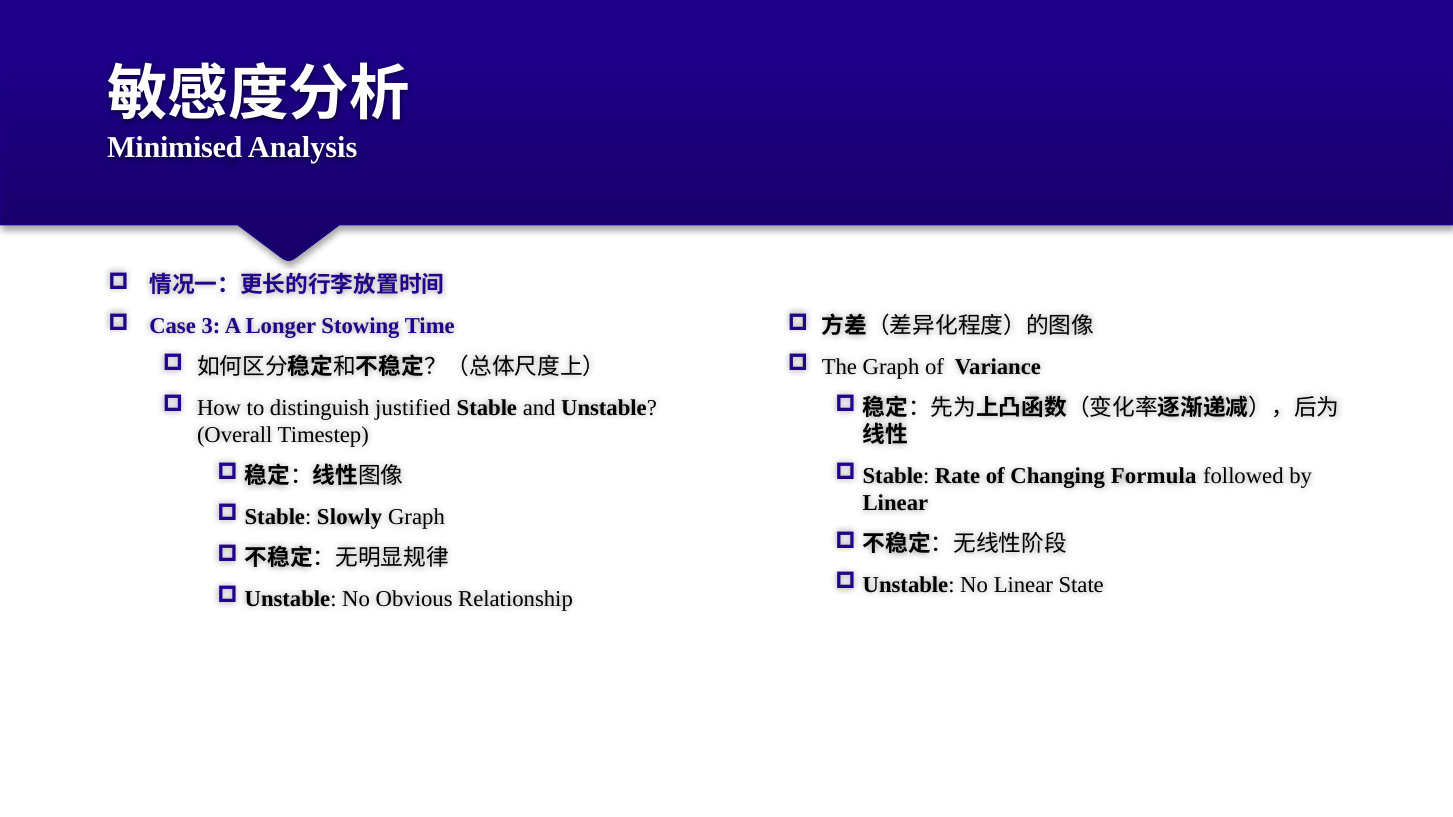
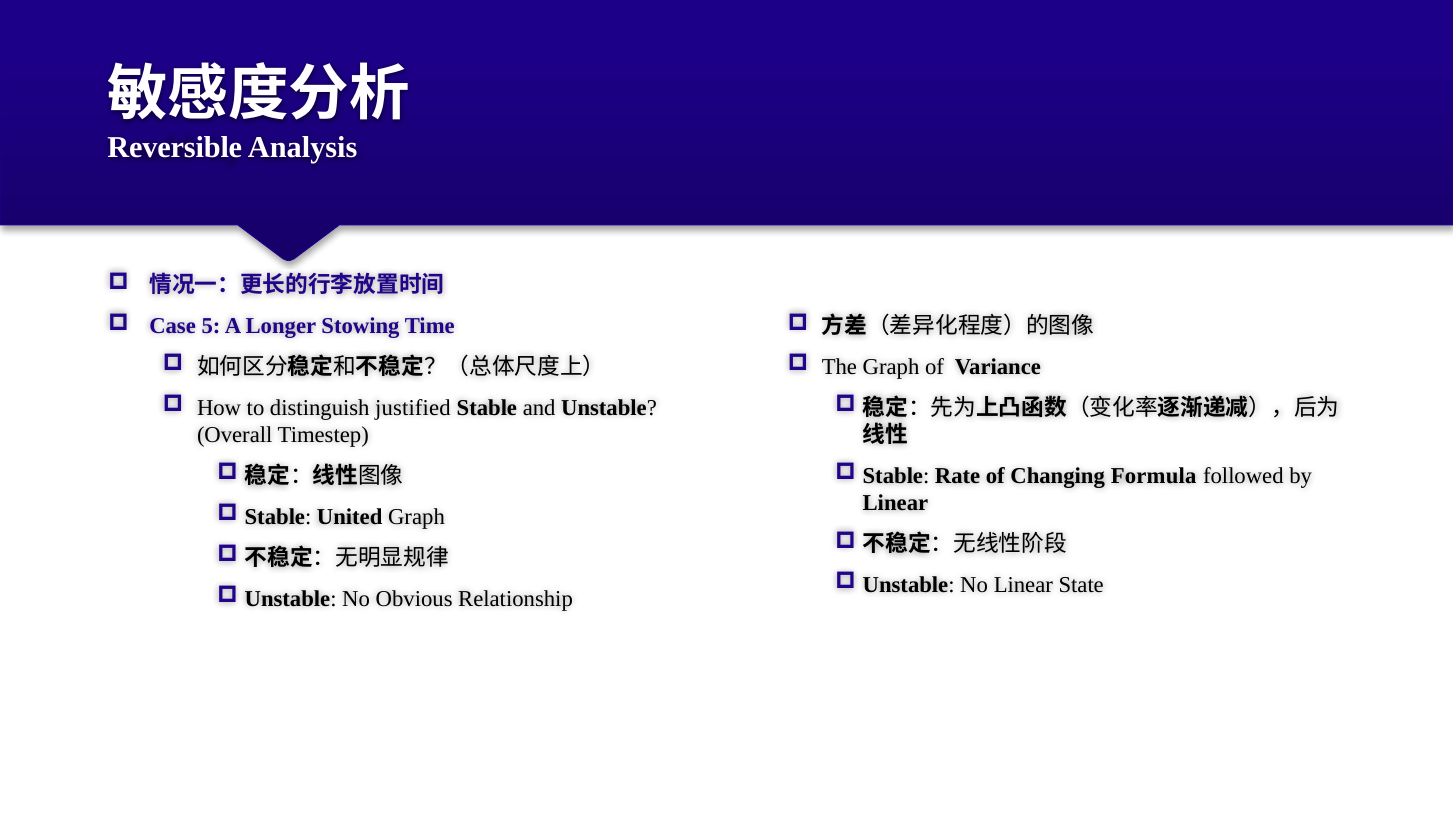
Minimised: Minimised -> Reversible
3: 3 -> 5
Slowly: Slowly -> United
